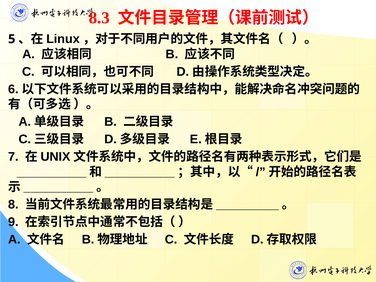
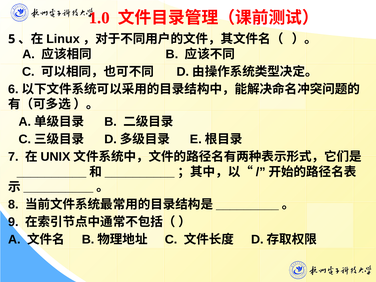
8.3: 8.3 -> 1.0
